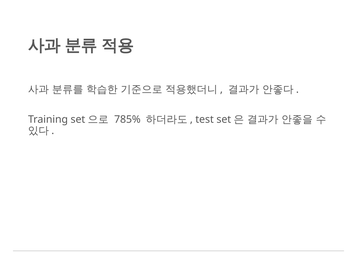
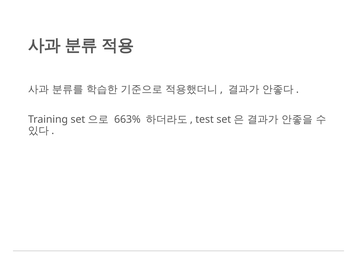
785%: 785% -> 663%
